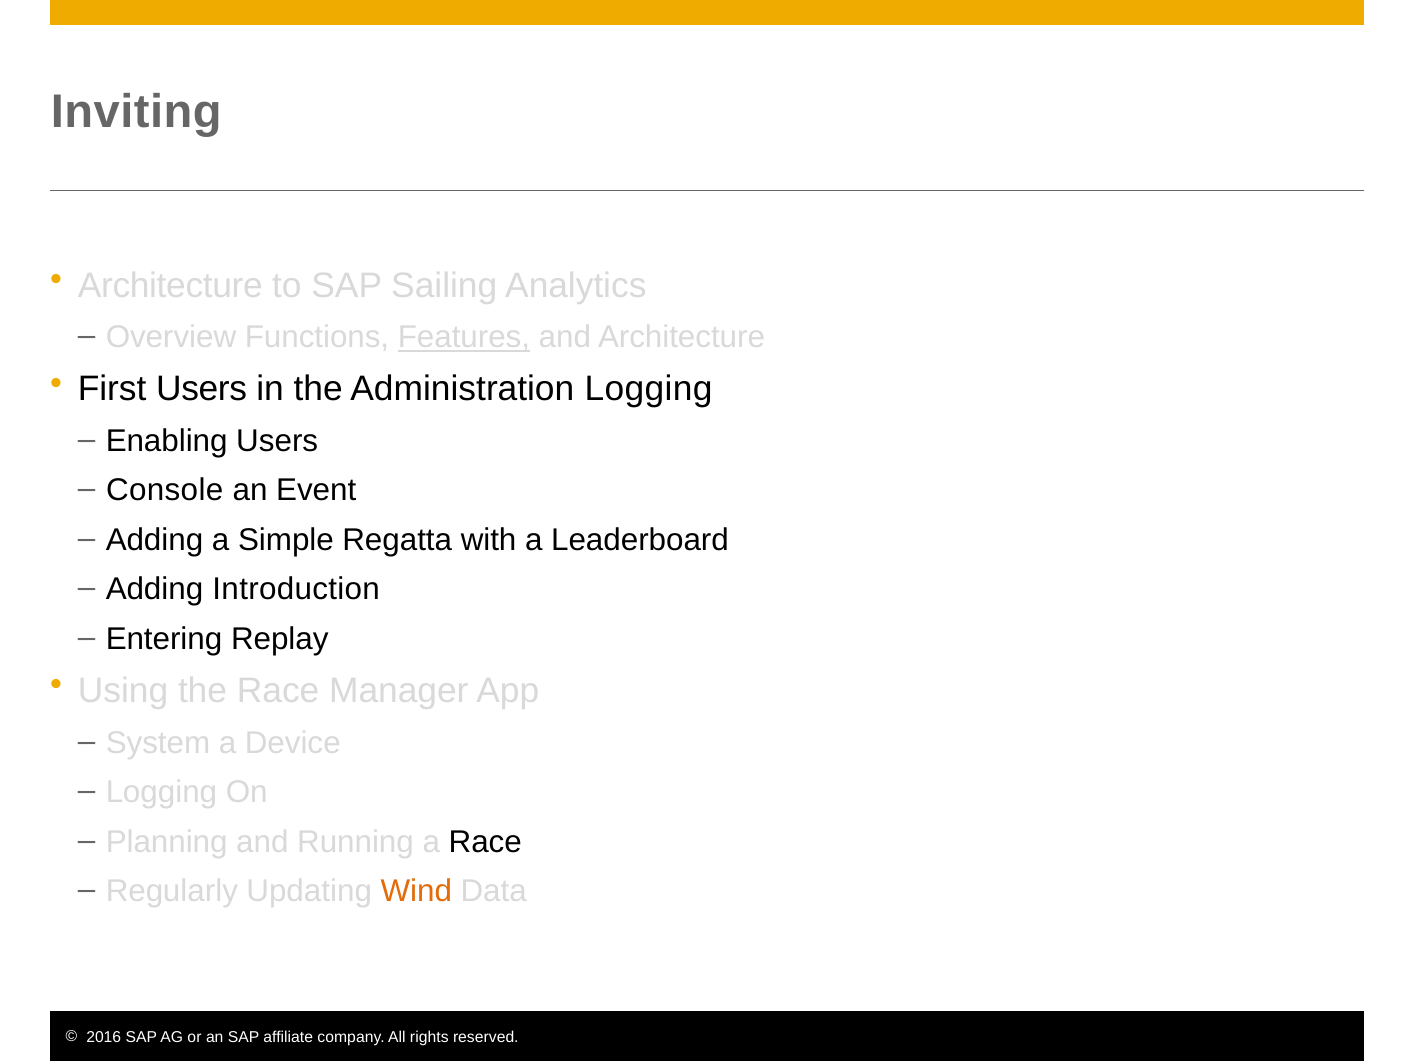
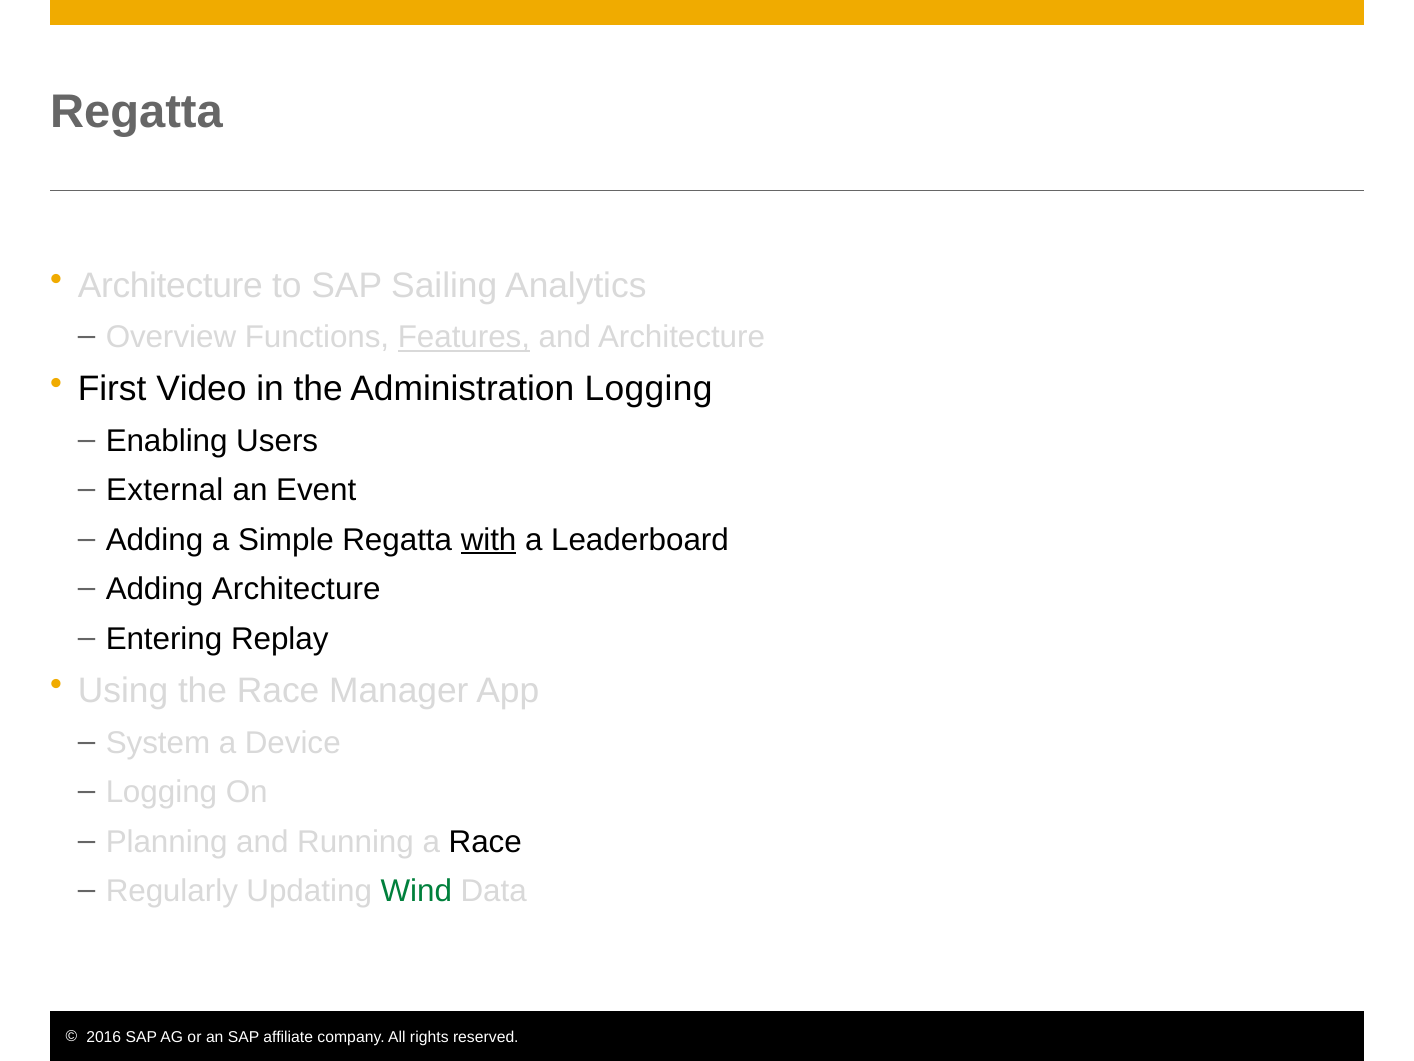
Inviting at (136, 112): Inviting -> Regatta
First Users: Users -> Video
Console: Console -> External
with underline: none -> present
Adding Introduction: Introduction -> Architecture
Wind colour: orange -> green
